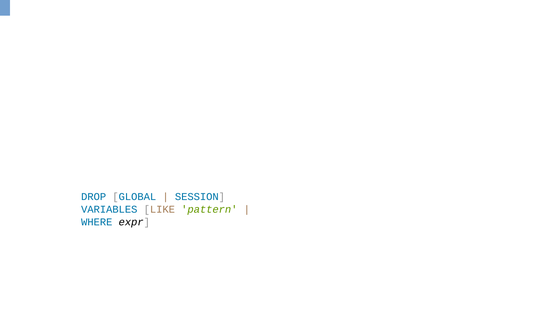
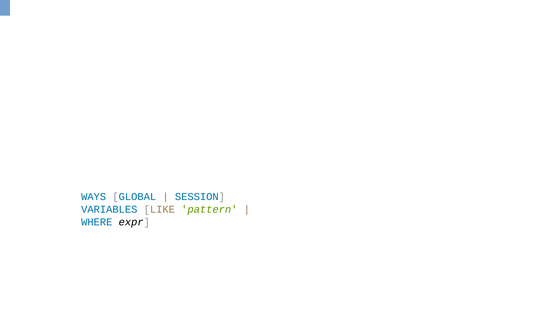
DROP: DROP -> WAYS
